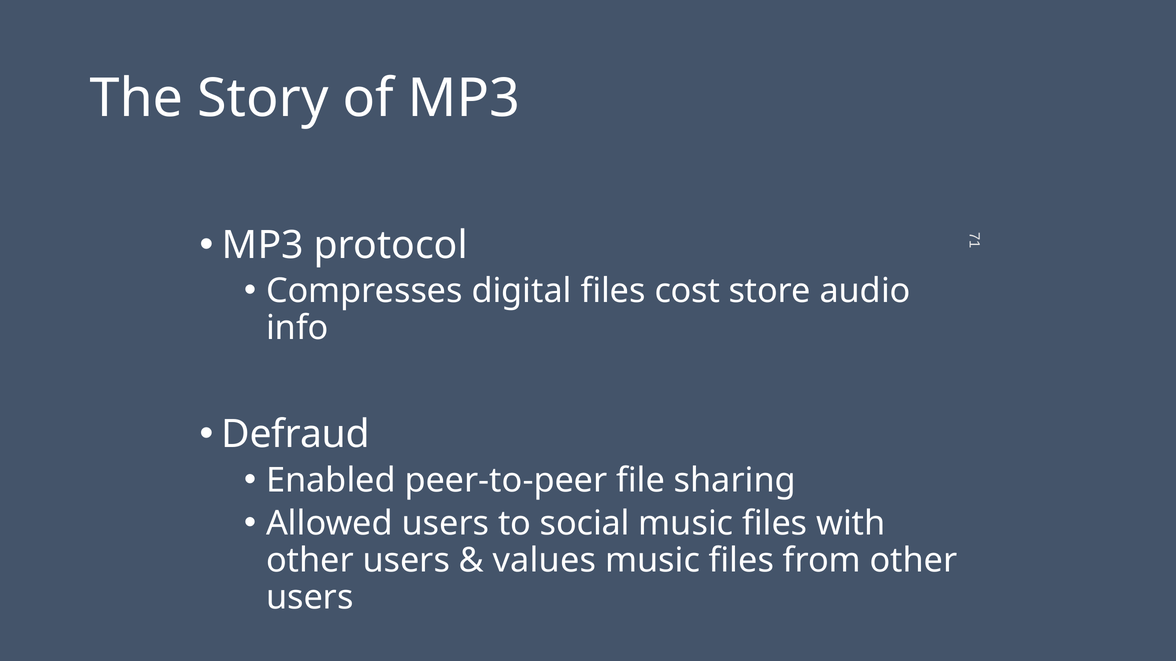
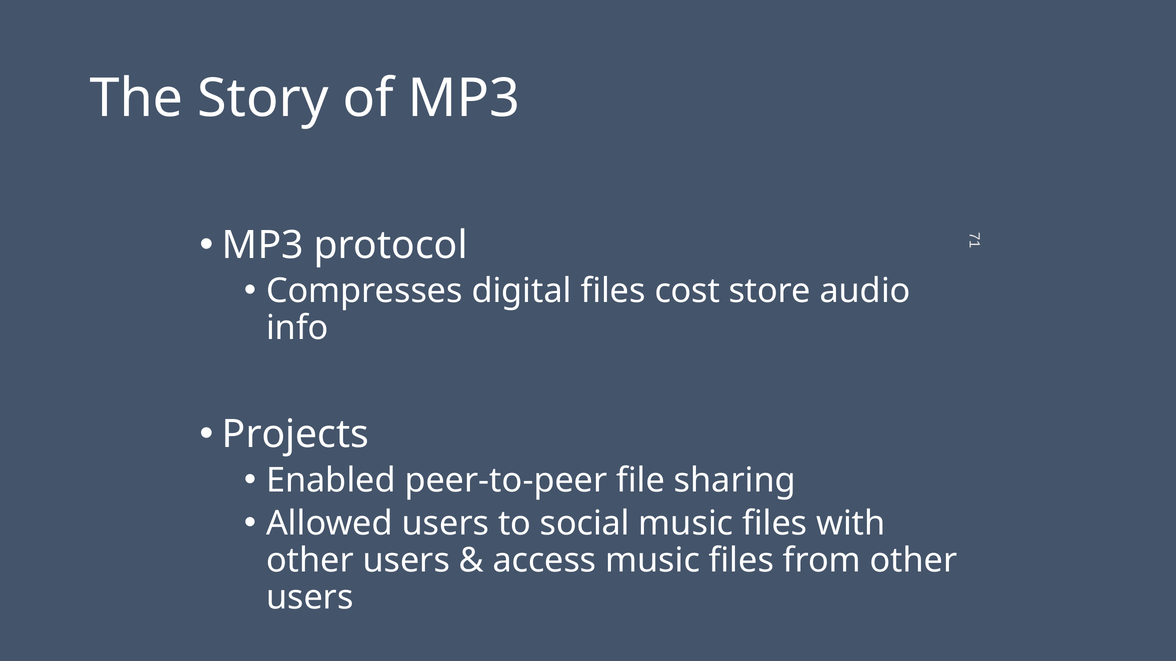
Defraud: Defraud -> Projects
values: values -> access
